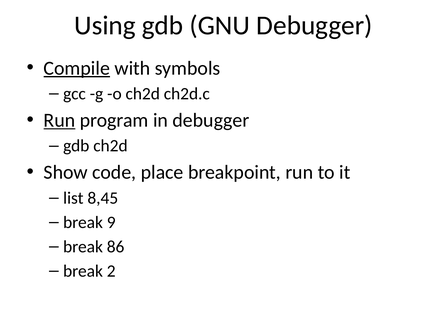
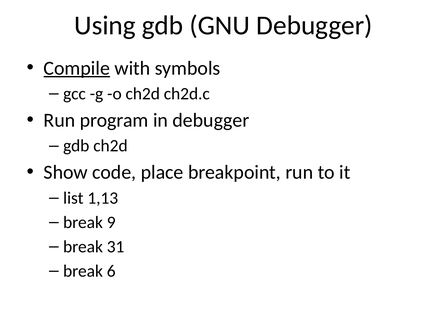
Run at (59, 120) underline: present -> none
8,45: 8,45 -> 1,13
86: 86 -> 31
2: 2 -> 6
